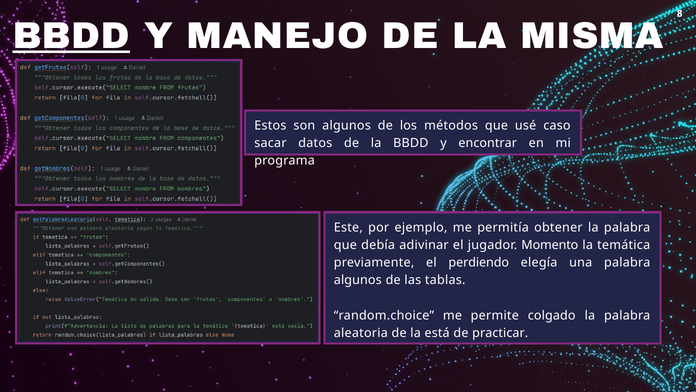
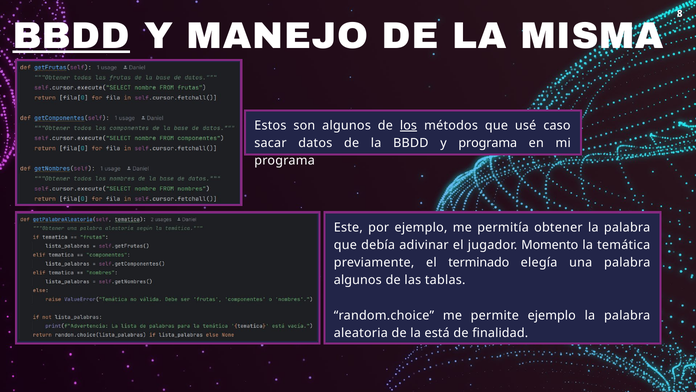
los underline: none -> present
y encontrar: encontrar -> programa
perdiendo: perdiendo -> terminado
permite colgado: colgado -> ejemplo
practicar: practicar -> finalidad
